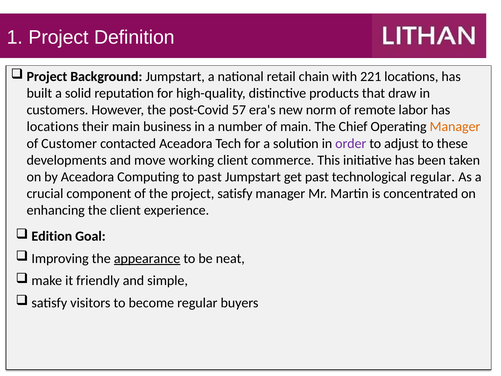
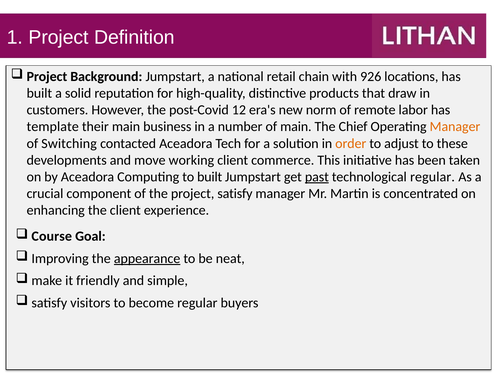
221: 221 -> 926
57: 57 -> 12
locations at (53, 127): locations -> template
Customer: Customer -> Switching
order colour: purple -> orange
to past: past -> built
past at (317, 177) underline: none -> present
Edition: Edition -> Course
